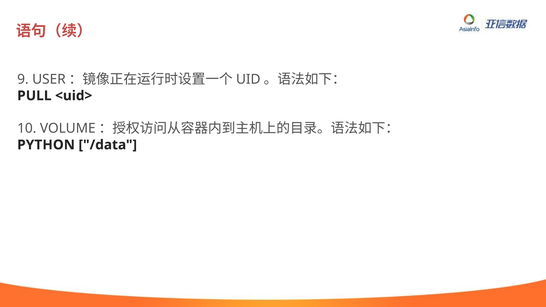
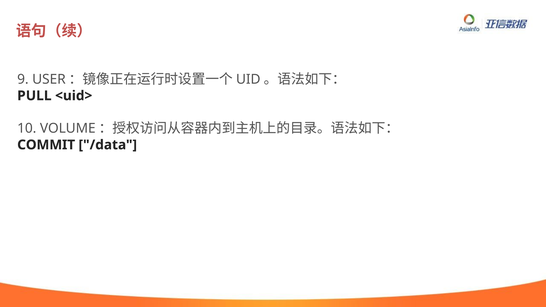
PYTHON: PYTHON -> COMMIT
